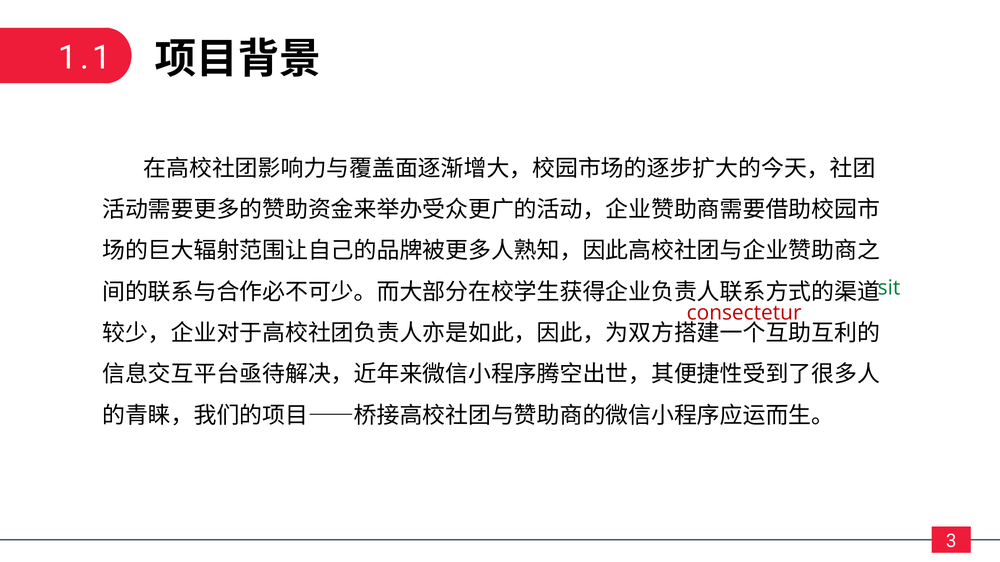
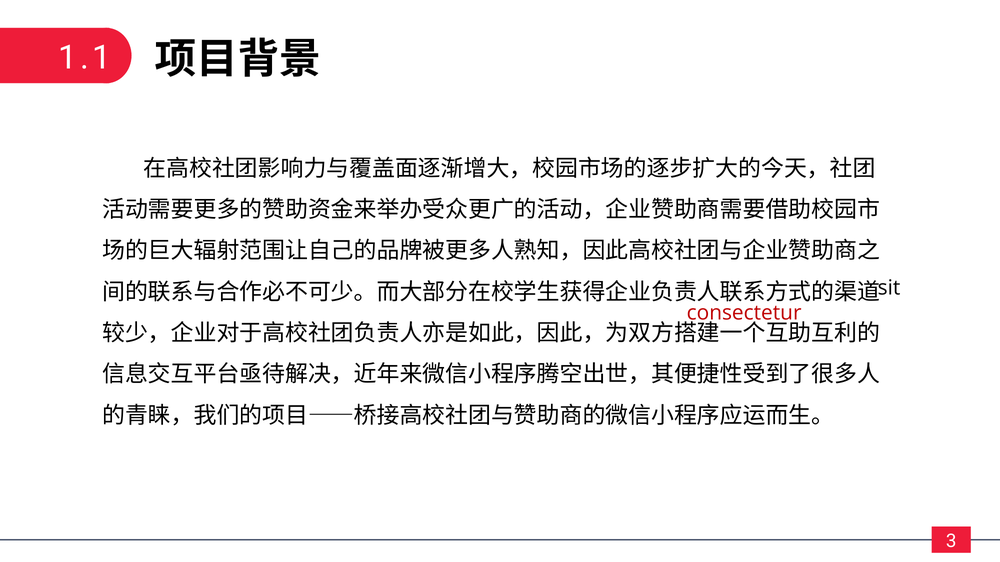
sit colour: green -> black
